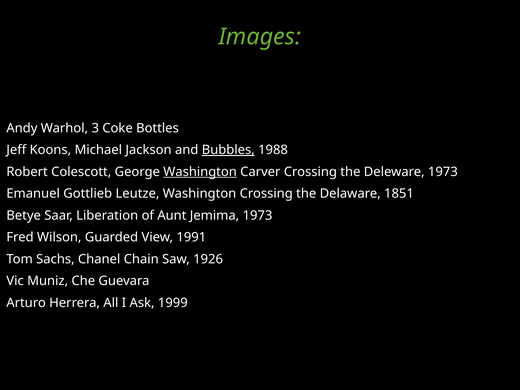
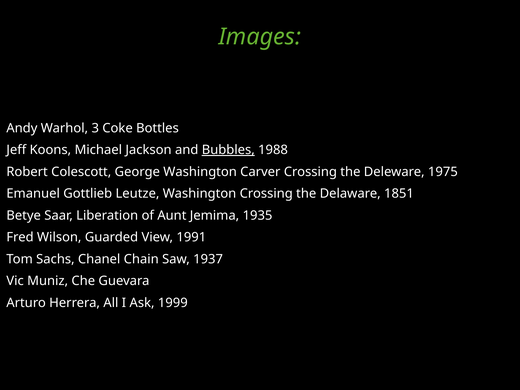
Washington at (200, 172) underline: present -> none
Deleware 1973: 1973 -> 1975
Jemima 1973: 1973 -> 1935
1926: 1926 -> 1937
